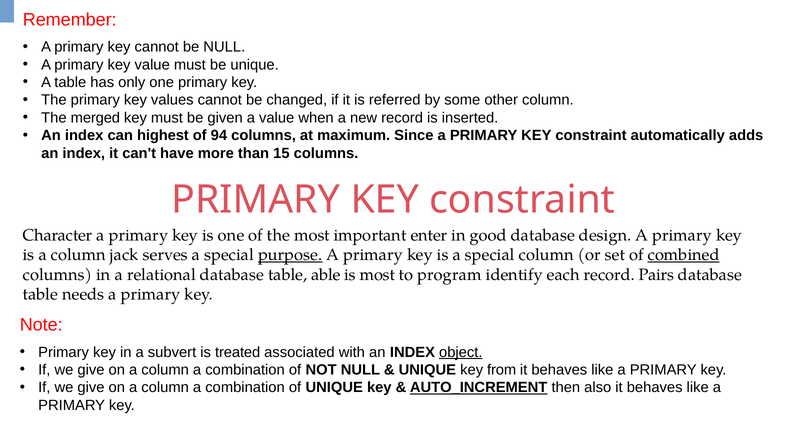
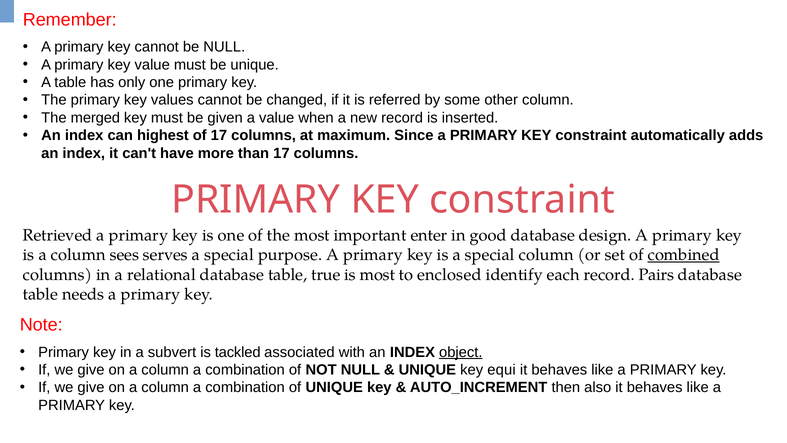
of 94: 94 -> 17
than 15: 15 -> 17
Character: Character -> Retrieved
jack: jack -> sees
purpose underline: present -> none
able: able -> true
program: program -> enclosed
treated: treated -> tackled
from: from -> equi
AUTO_INCREMENT underline: present -> none
